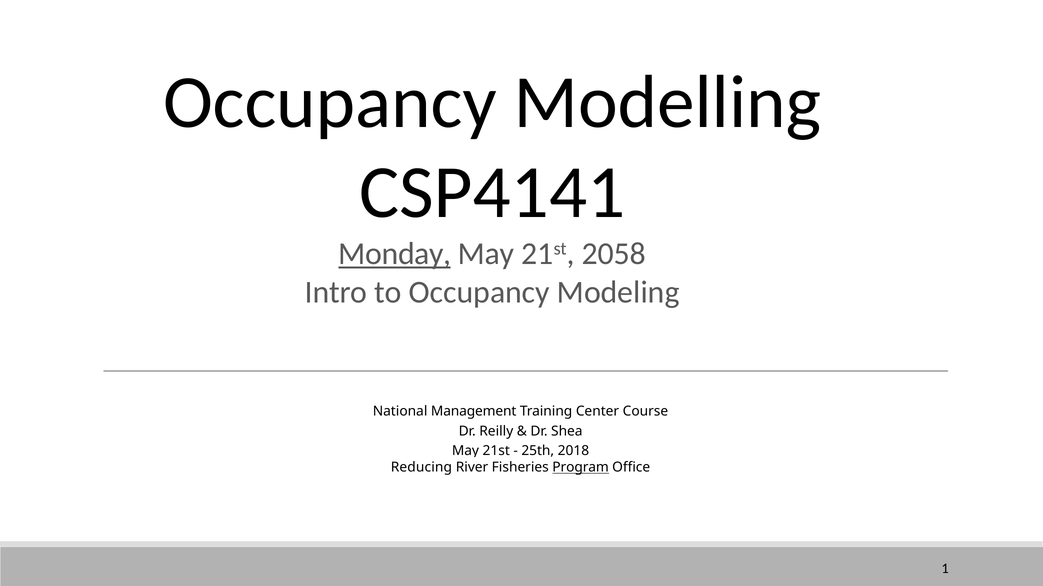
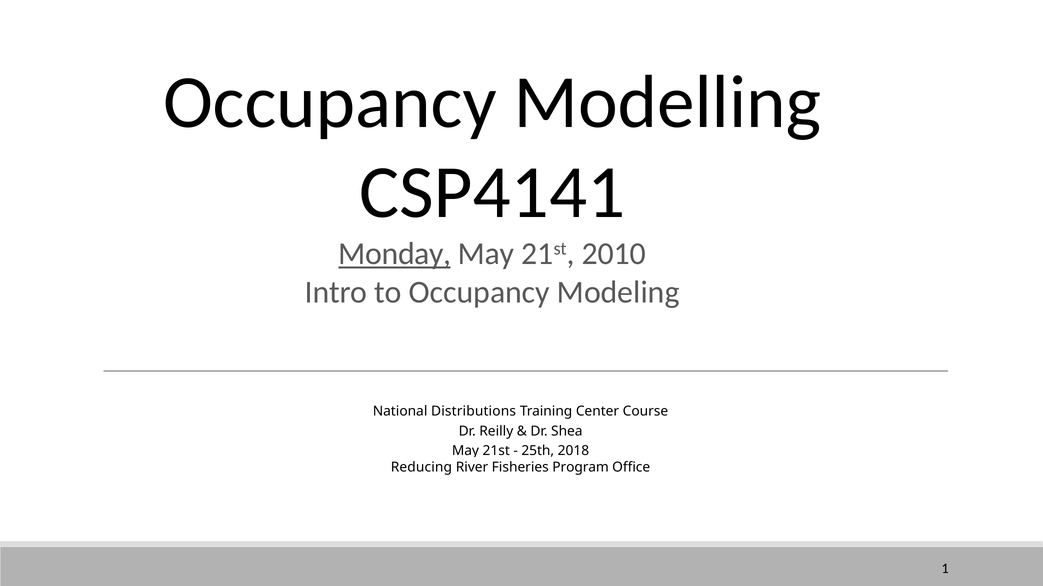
2058: 2058 -> 2010
Management: Management -> Distributions
Program underline: present -> none
